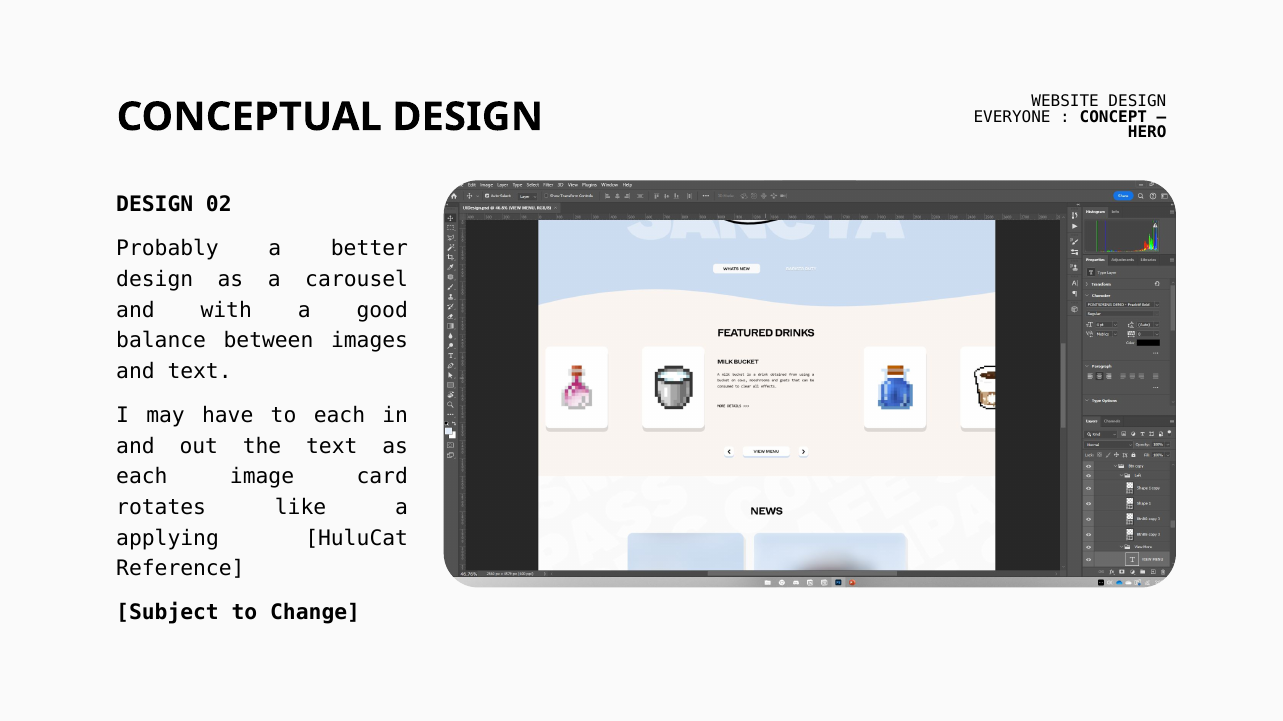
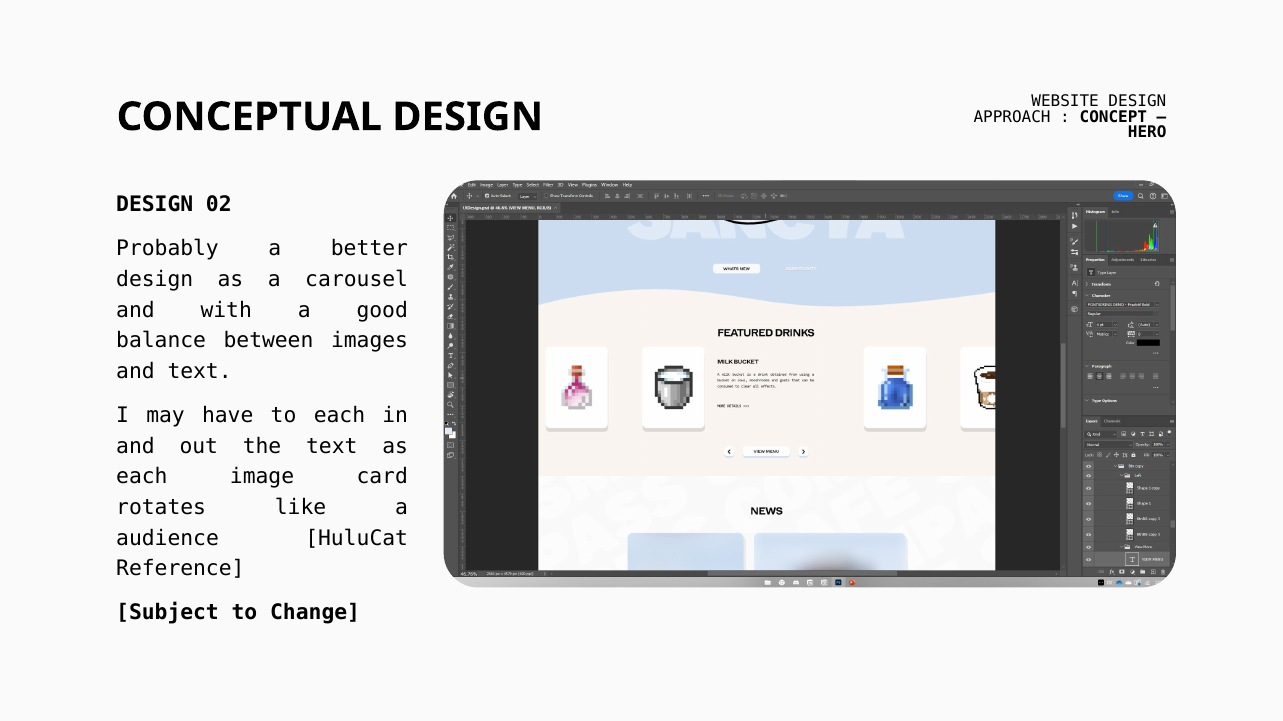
EVERYONE: EVERYONE -> APPROACH
applying: applying -> audience
